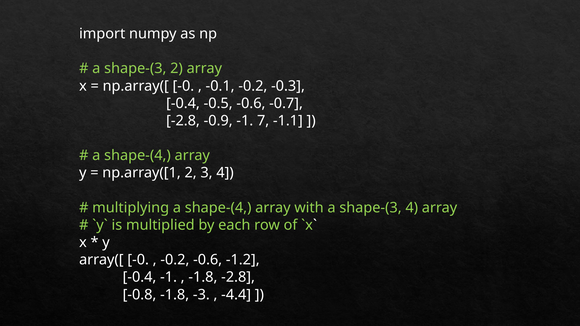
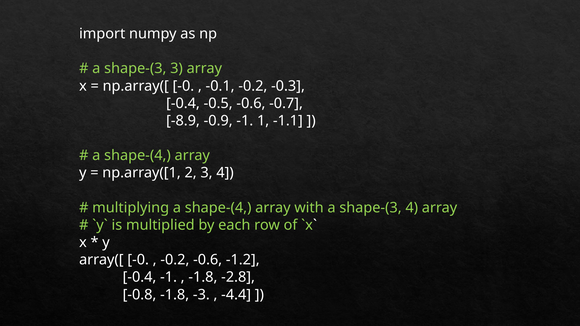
shape-(3 2: 2 -> 3
-2.8 at (183, 121): -2.8 -> -8.9
7: 7 -> 1
